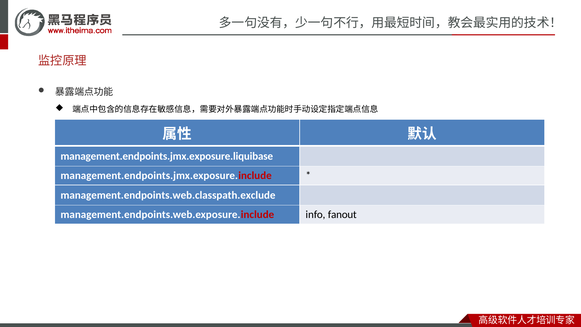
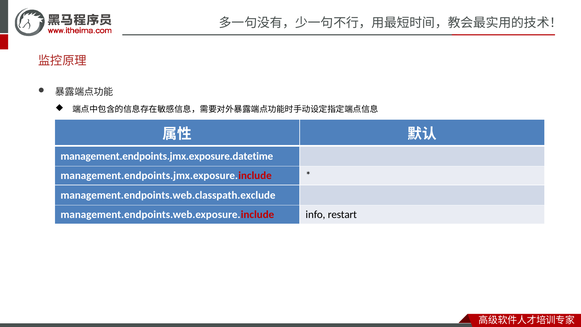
management.endpoints.jmx.exposure.liquibase: management.endpoints.jmx.exposure.liquibase -> management.endpoints.jmx.exposure.datetime
fanout: fanout -> restart
